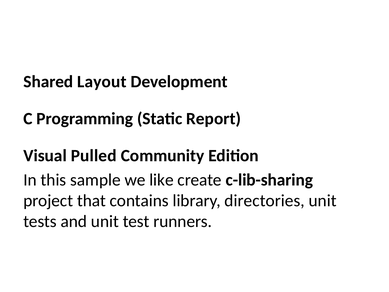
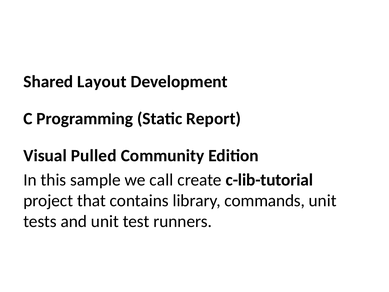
like: like -> call
c-lib-sharing: c-lib-sharing -> c-lib-tutorial
directories: directories -> commands
